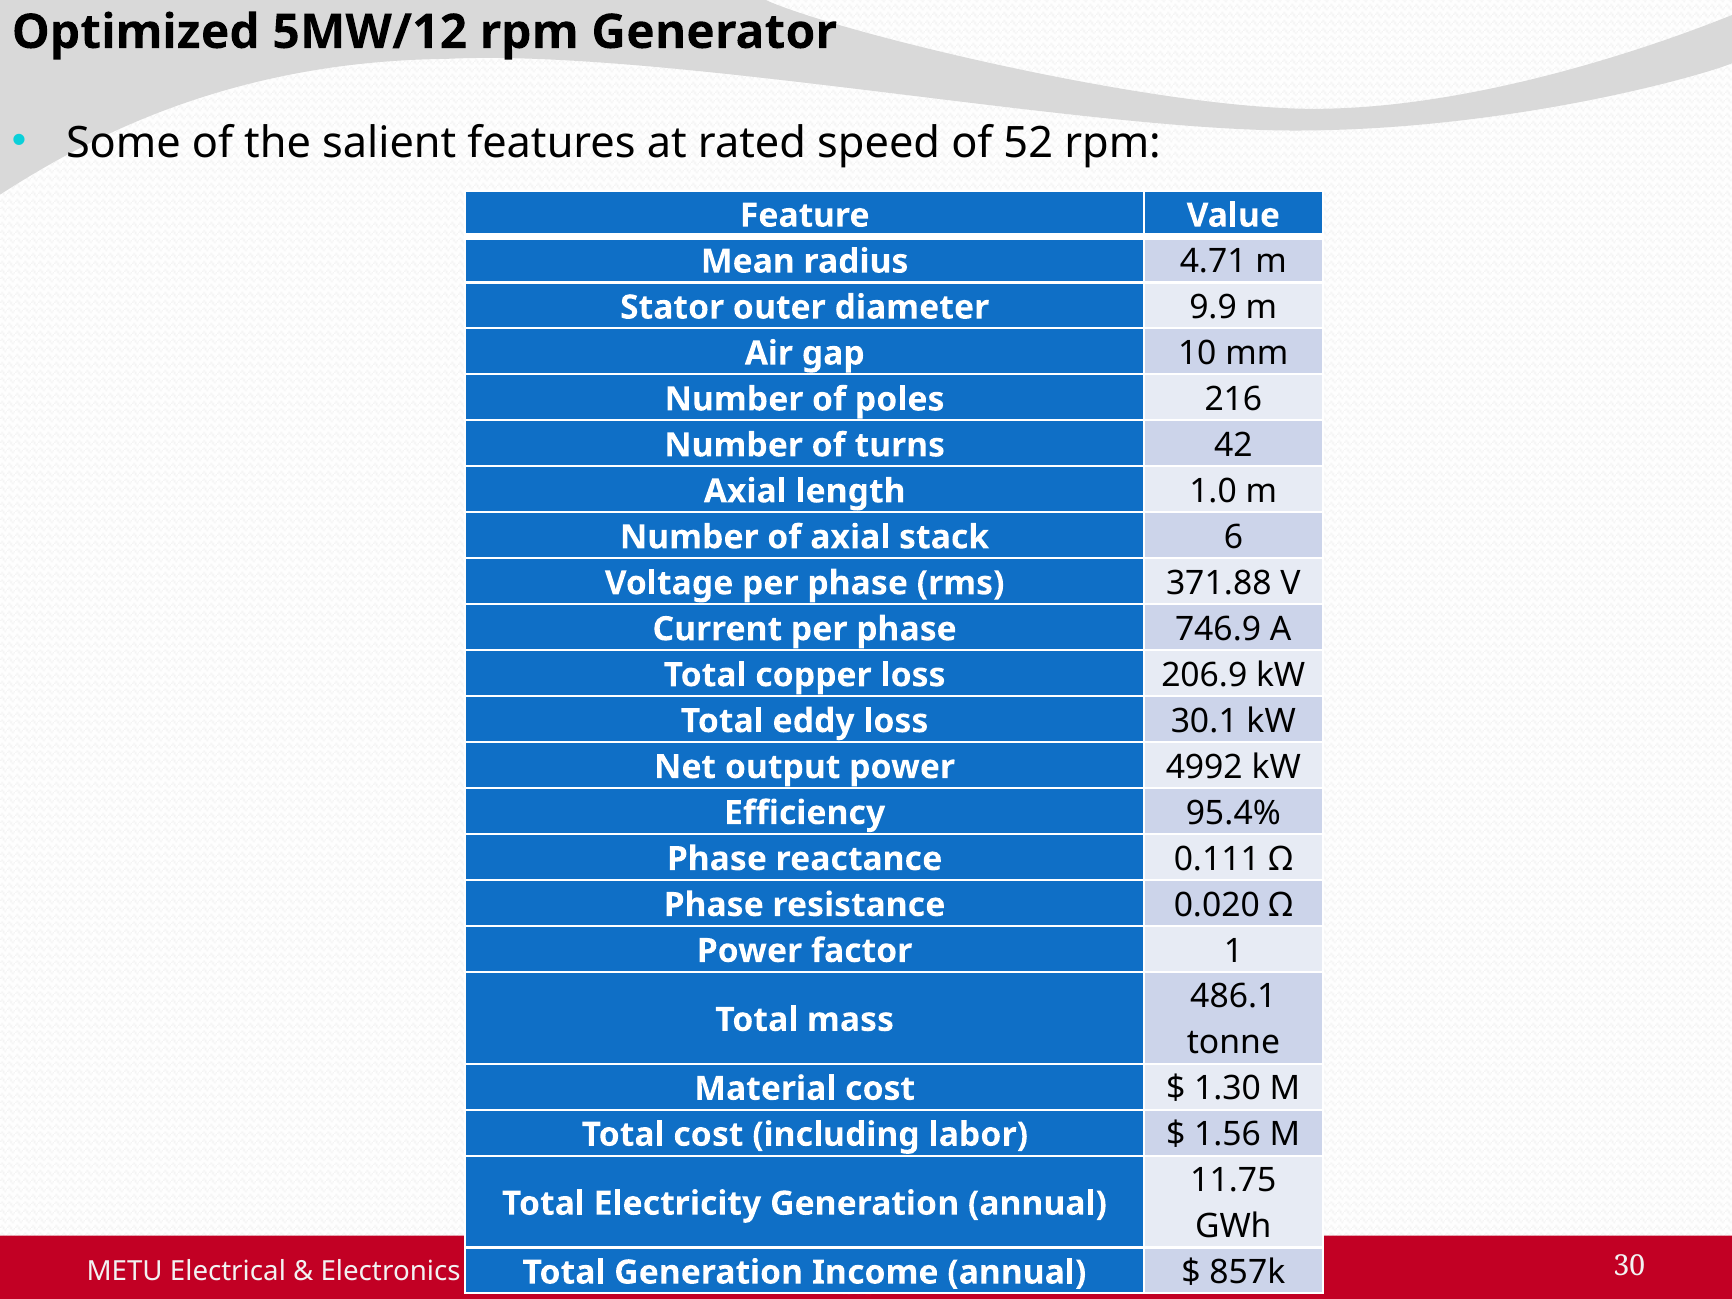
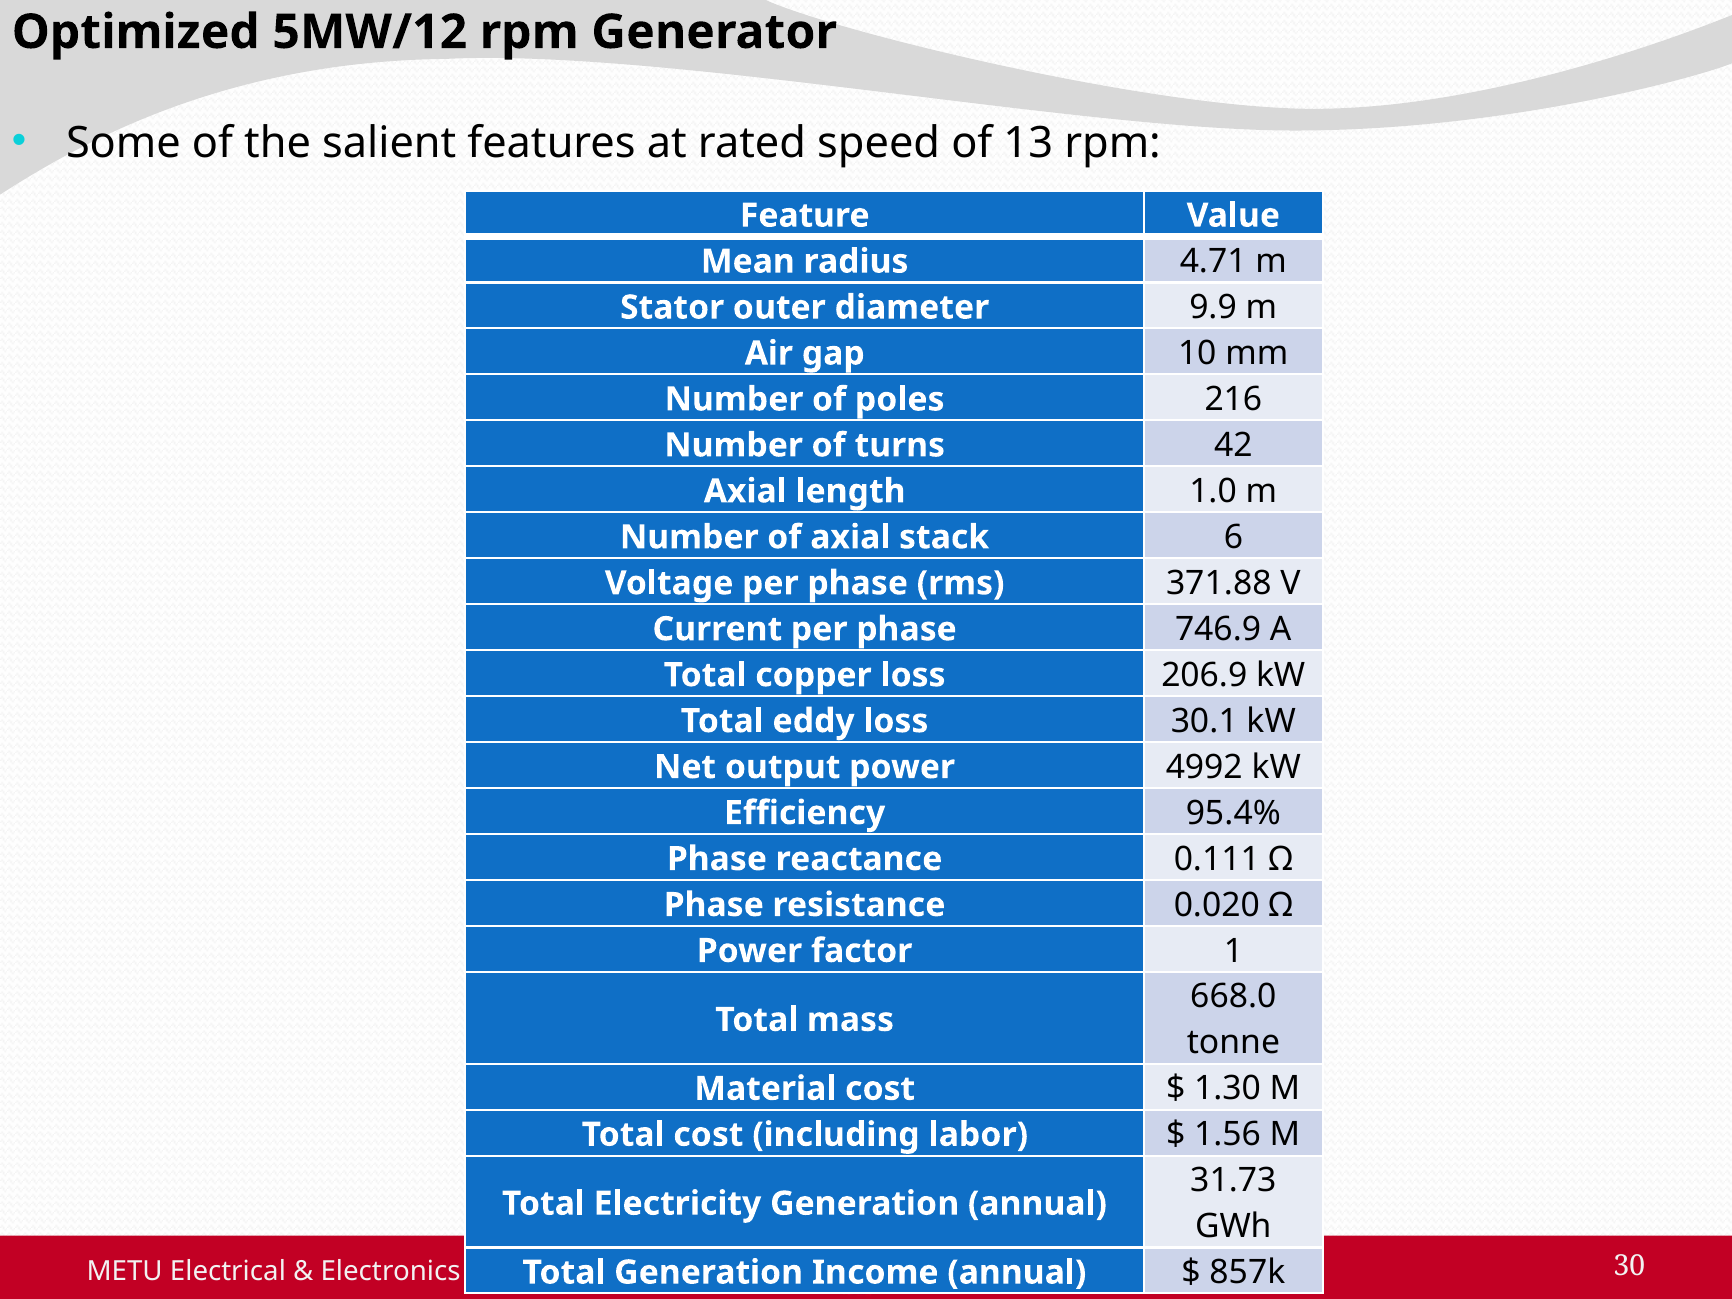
52: 52 -> 13
486.1: 486.1 -> 668.0
11.75: 11.75 -> 31.73
